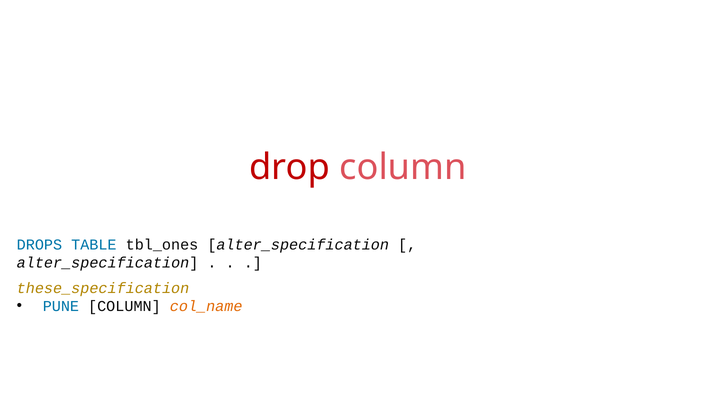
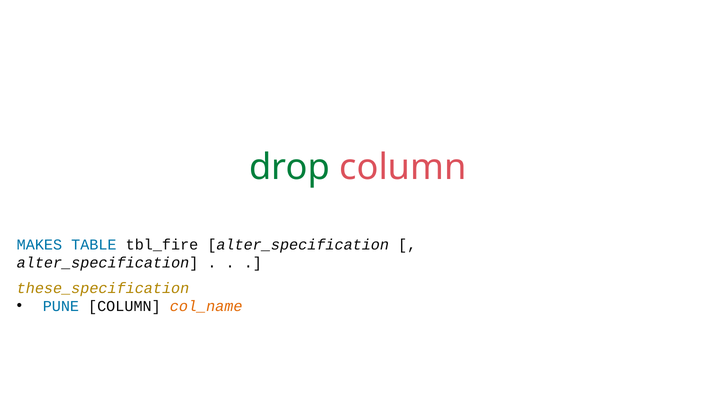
drop colour: red -> green
DROPS: DROPS -> MAKES
tbl_ones: tbl_ones -> tbl_fire
